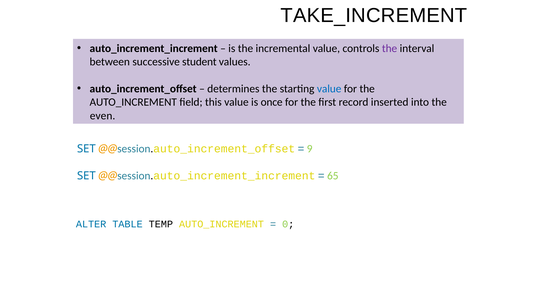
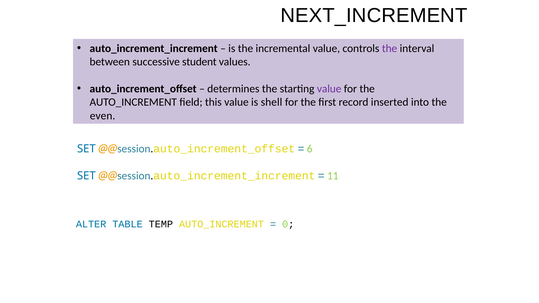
TAKE_INCREMENT: TAKE_INCREMENT -> NEXT_INCREMENT
value at (329, 89) colour: blue -> purple
once: once -> shell
9: 9 -> 6
65: 65 -> 11
